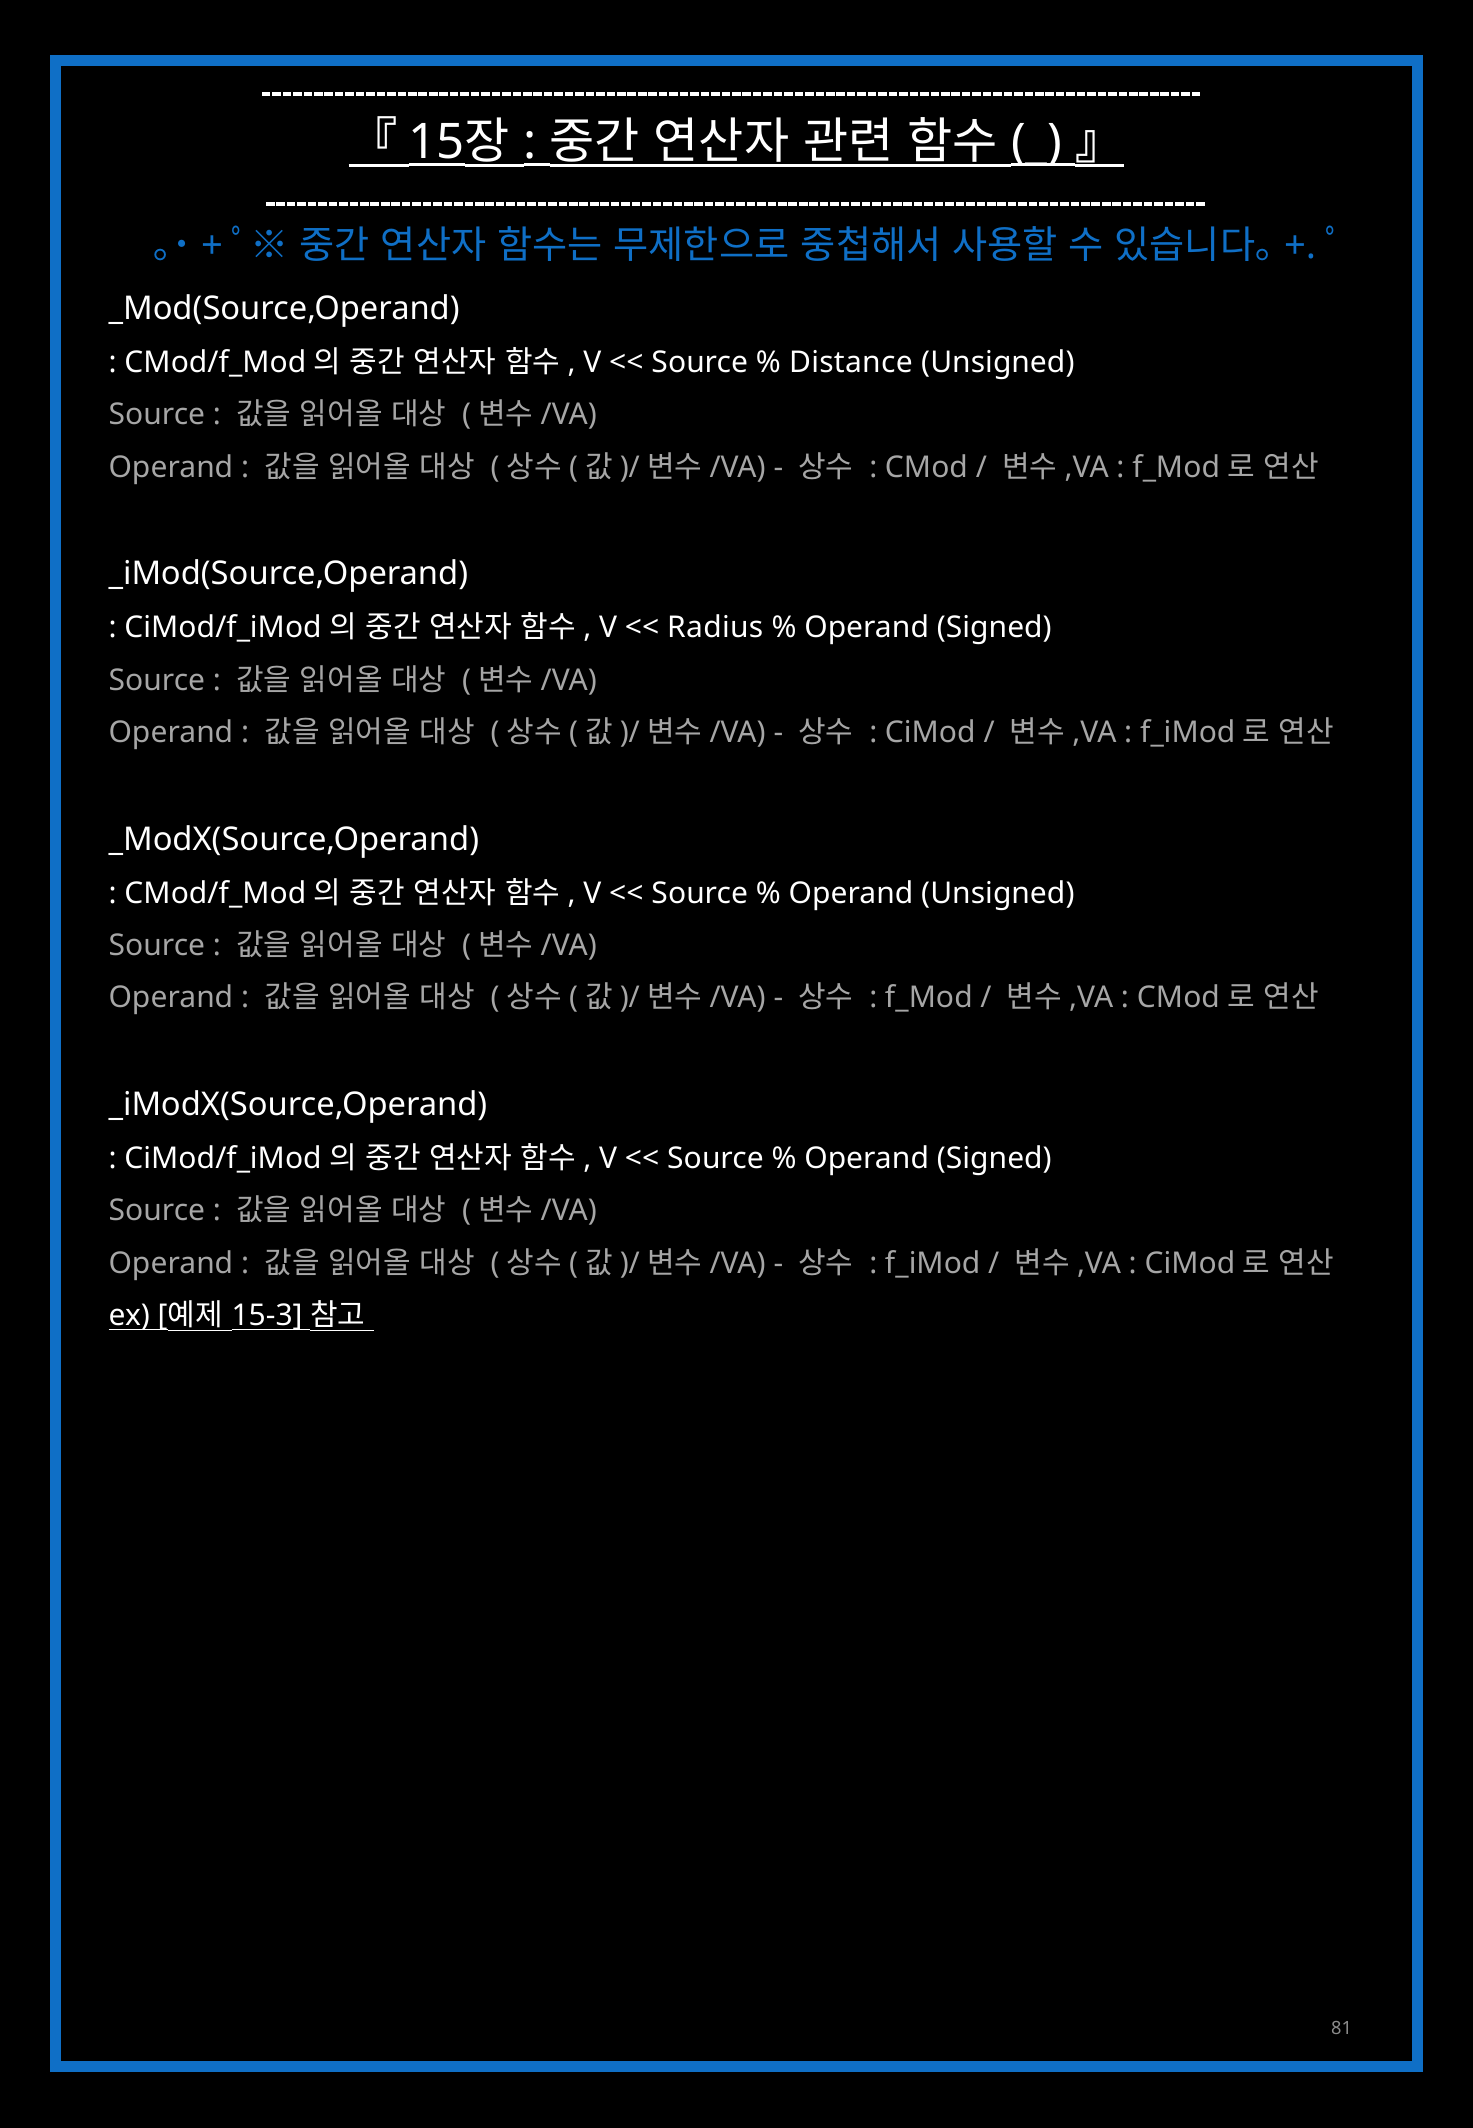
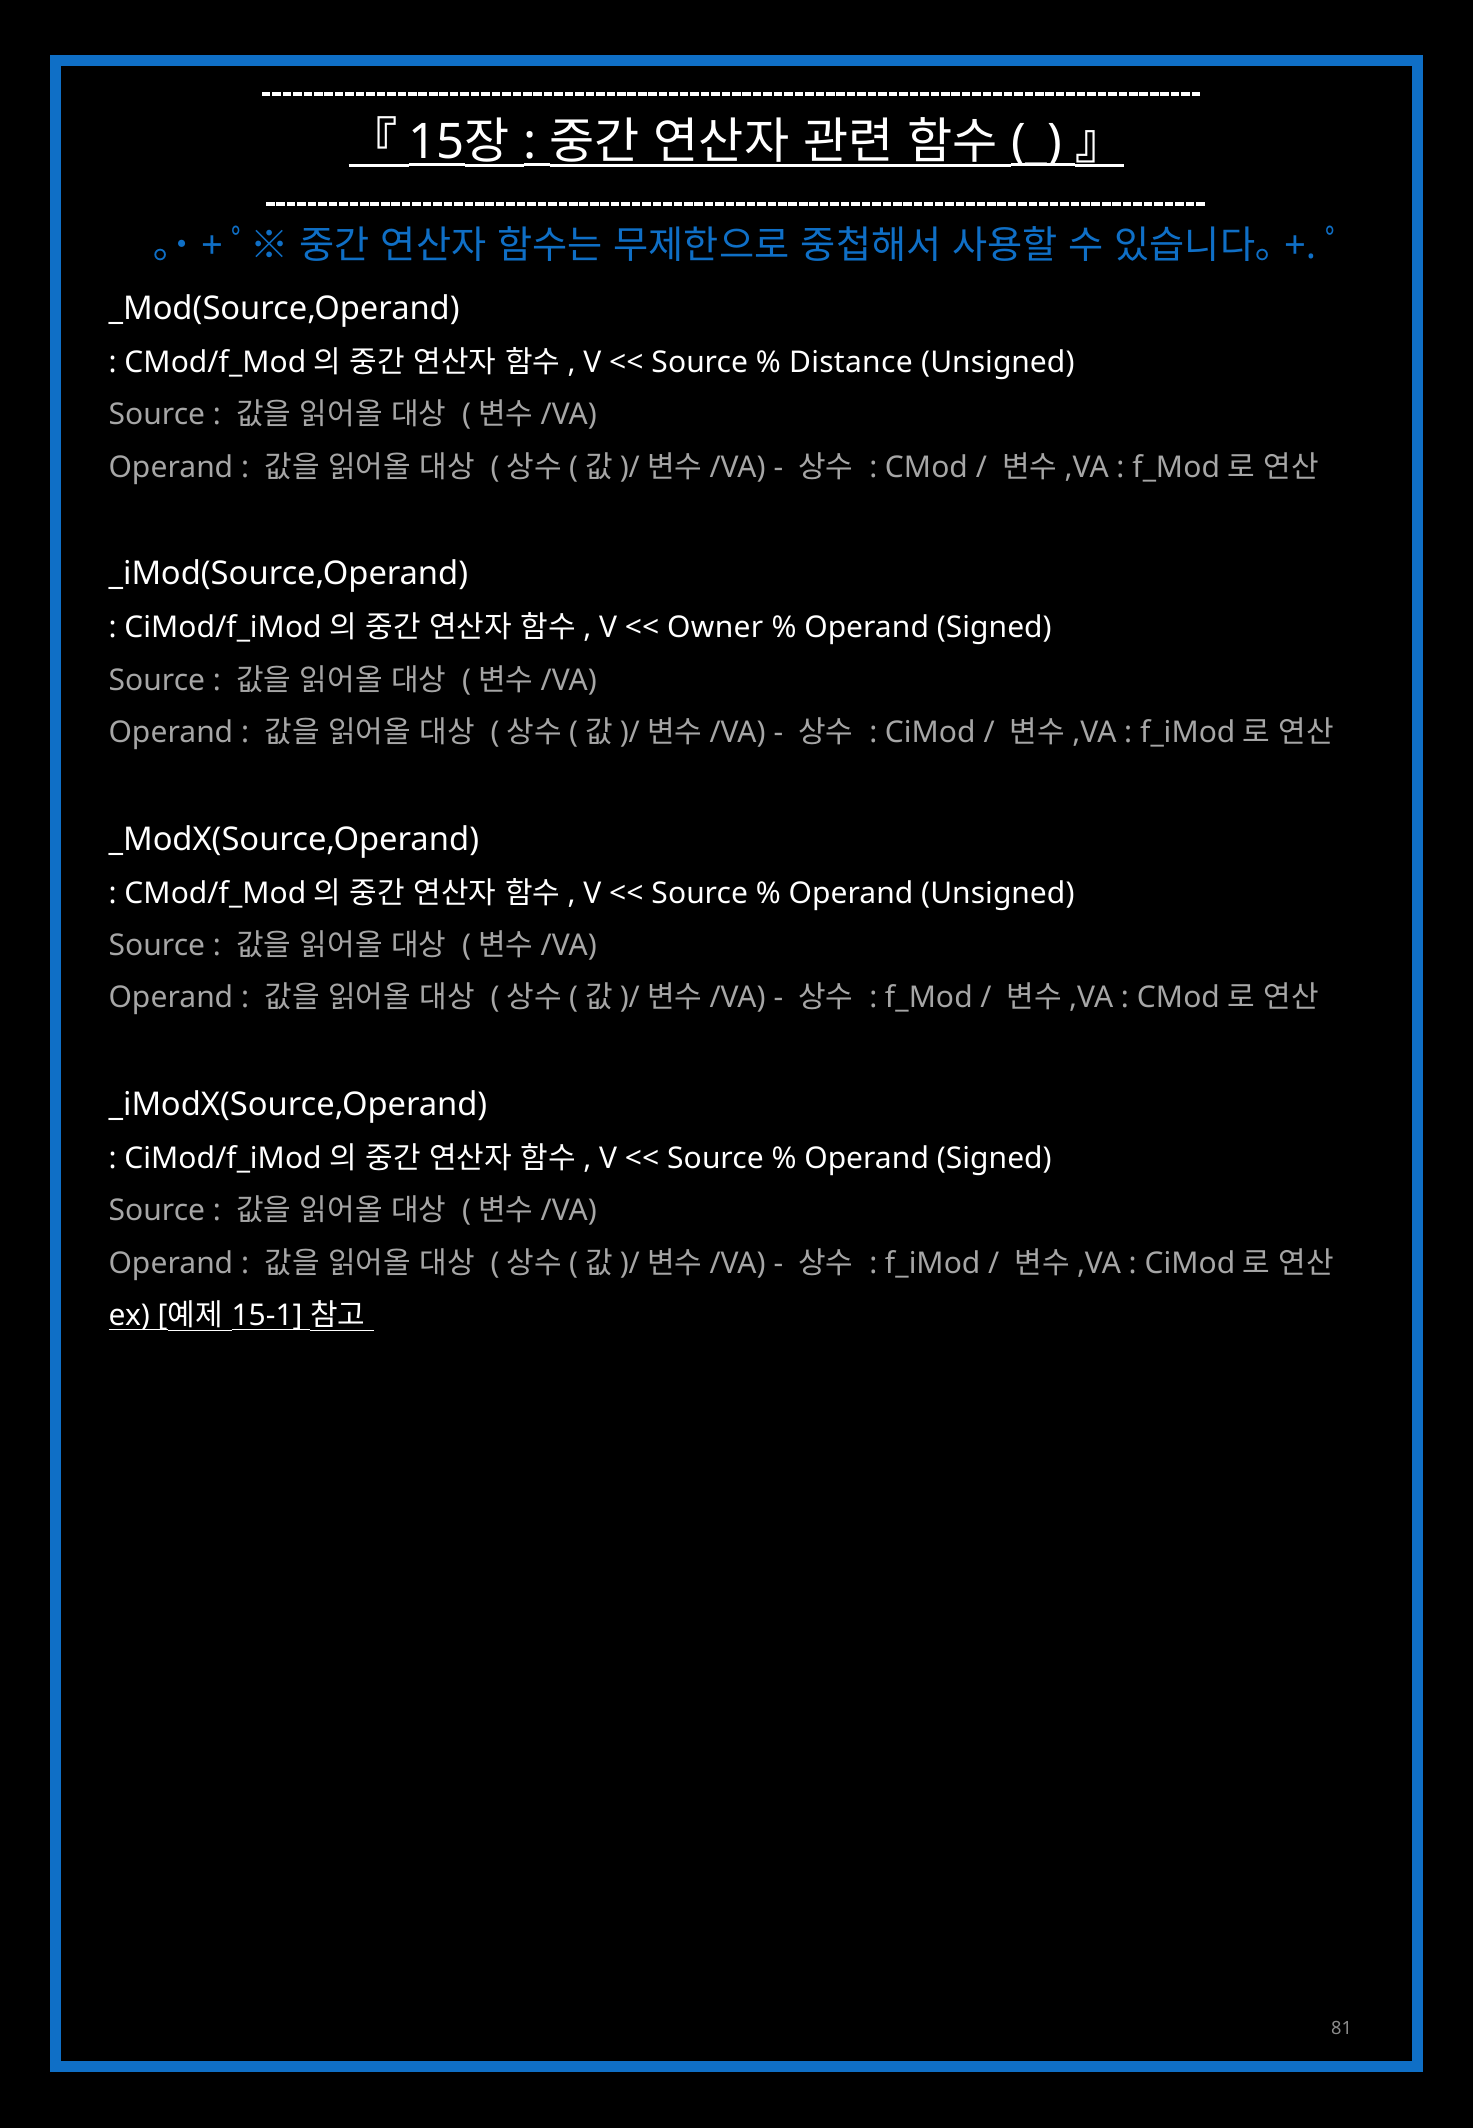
Radius: Radius -> Owner
15-3: 15-3 -> 15-1
